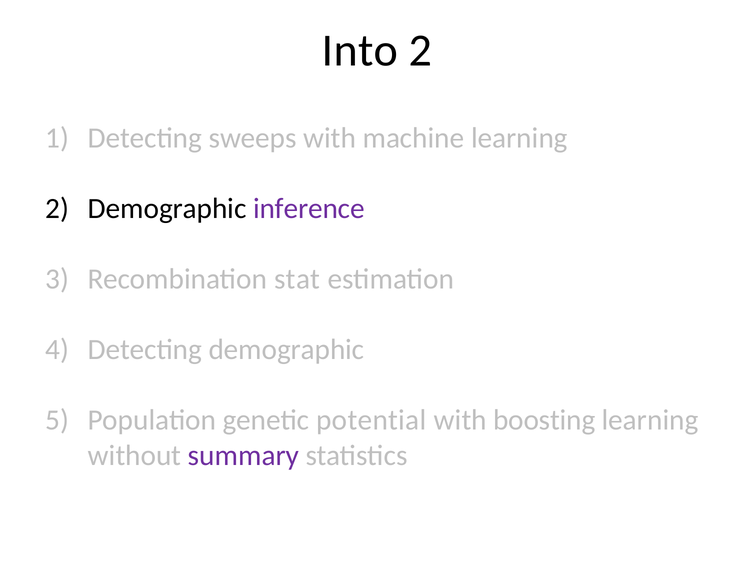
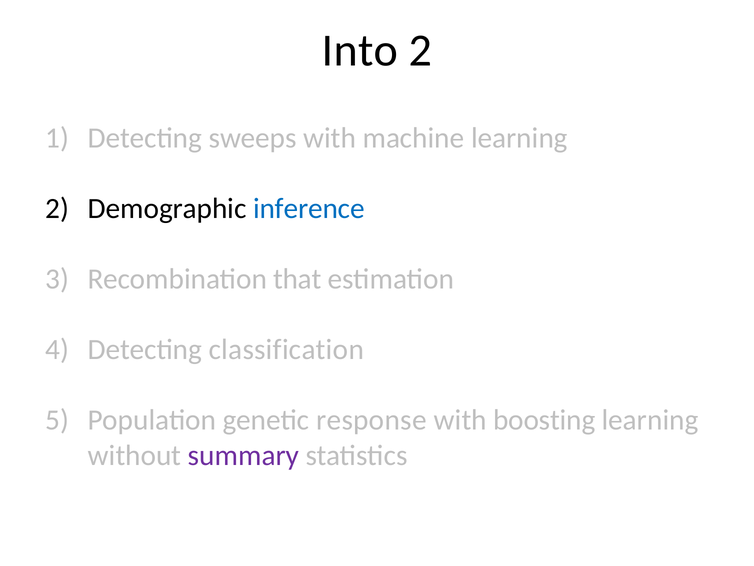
inference colour: purple -> blue
stat: stat -> that
Detecting demographic: demographic -> classification
potential: potential -> response
